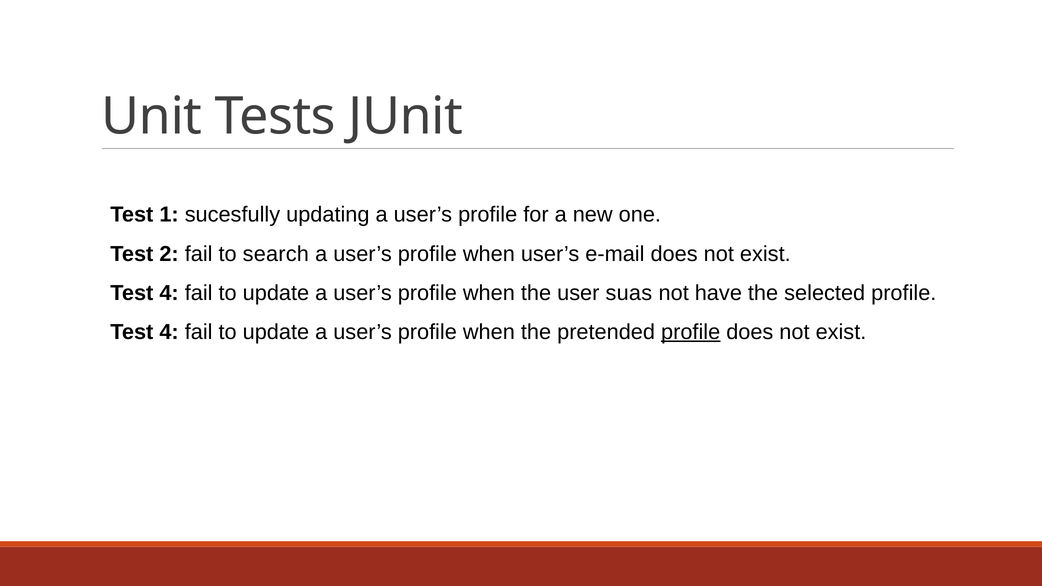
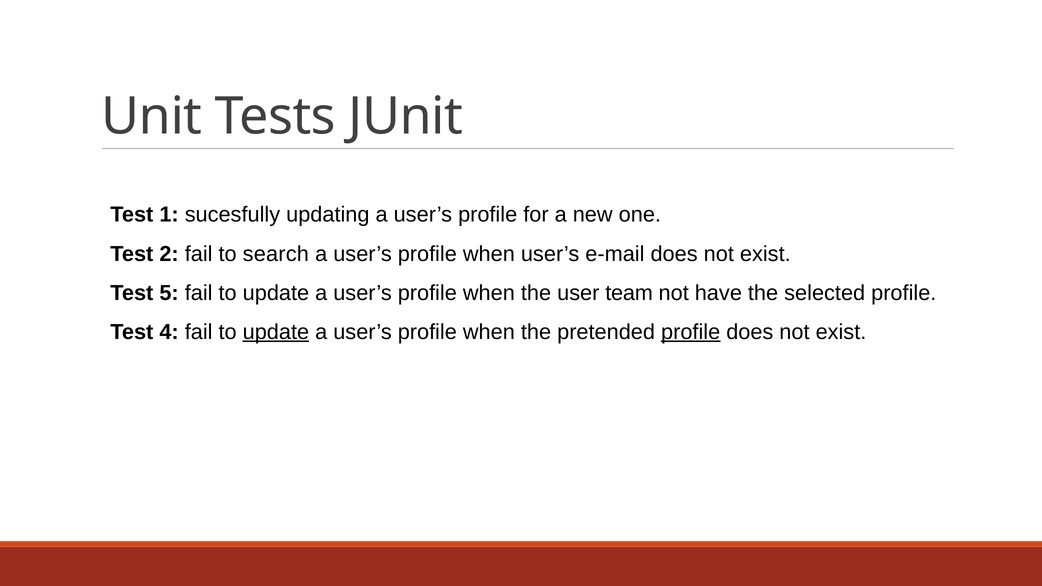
4 at (169, 293): 4 -> 5
suas: suas -> team
update at (276, 332) underline: none -> present
